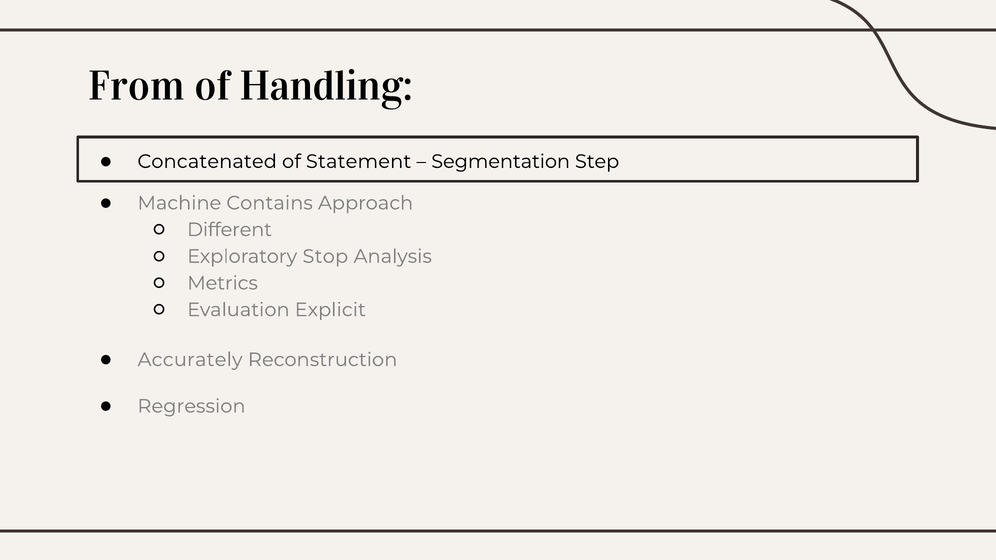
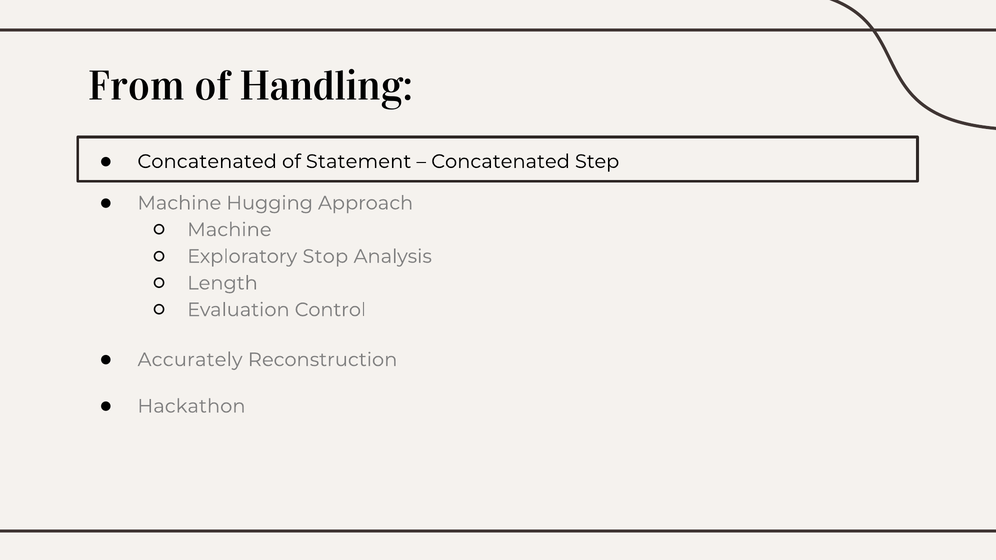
Segmentation at (501, 162): Segmentation -> Concatenated
Contains: Contains -> Hugging
Different at (230, 230): Different -> Machine
Metrics: Metrics -> Length
Explicit: Explicit -> Control
Regression: Regression -> Hackathon
